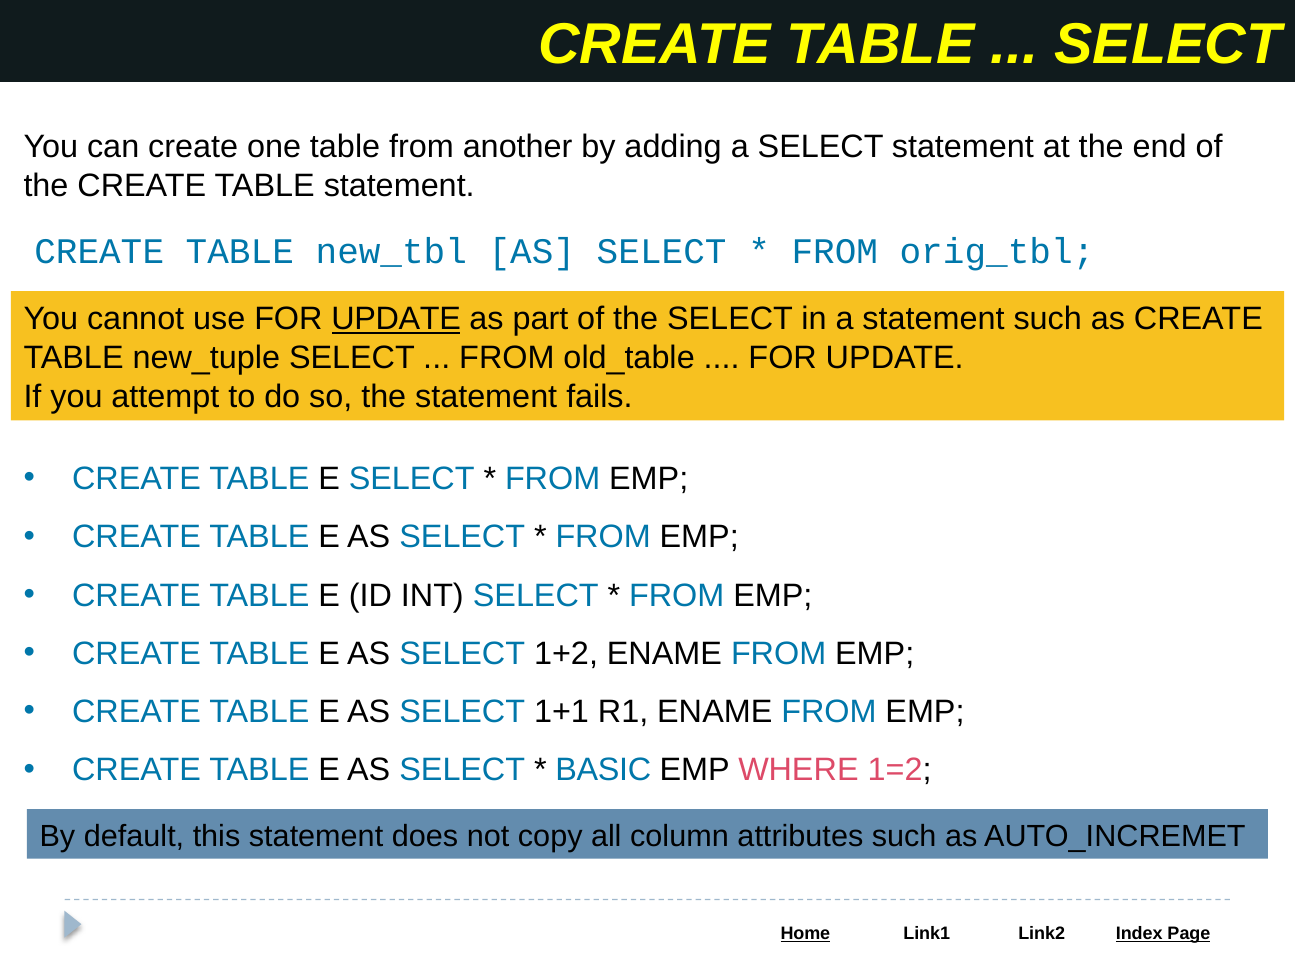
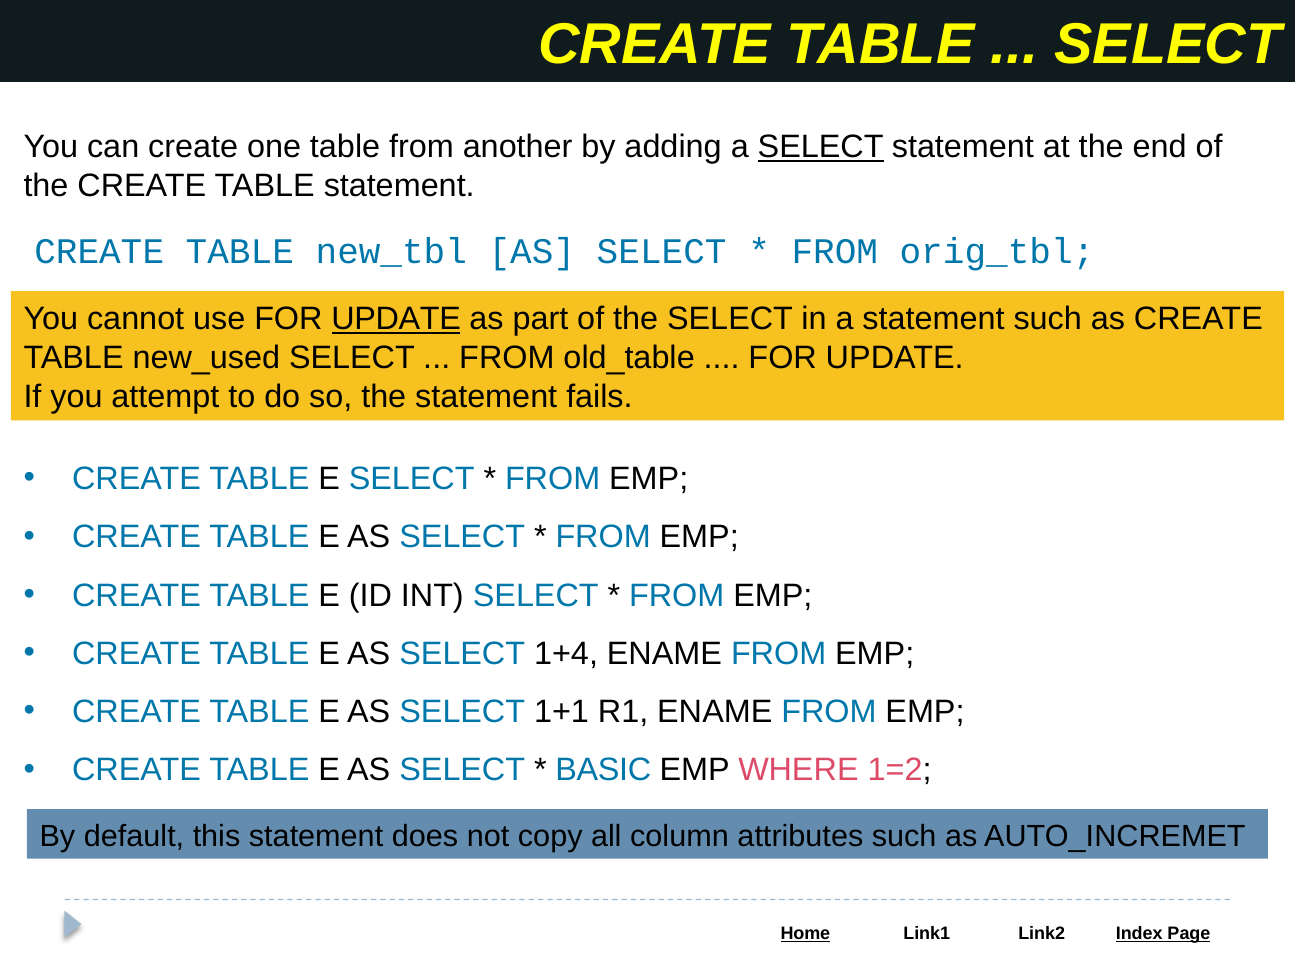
SELECT at (821, 147) underline: none -> present
new_tuple: new_tuple -> new_used
1+2: 1+2 -> 1+4
